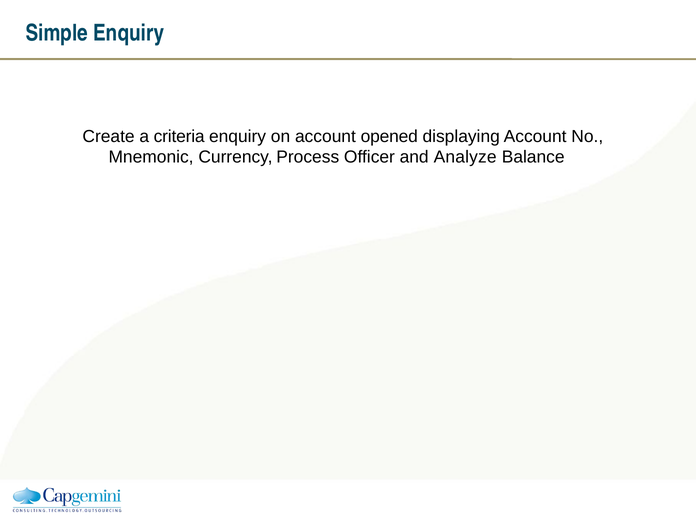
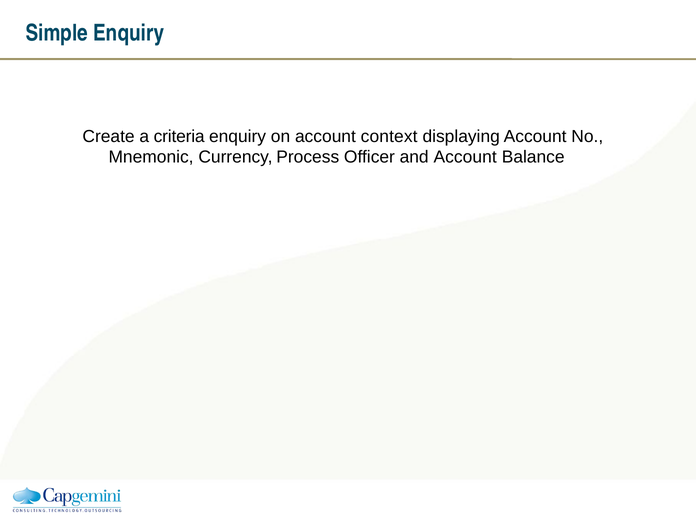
opened: opened -> context
and Analyze: Analyze -> Account
